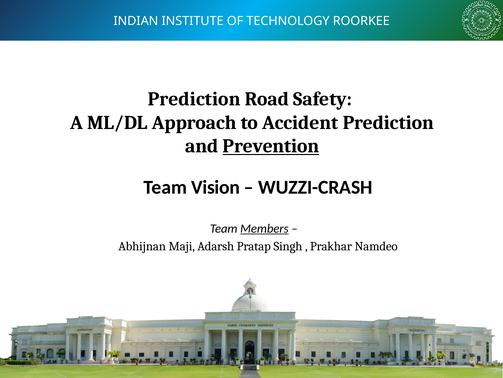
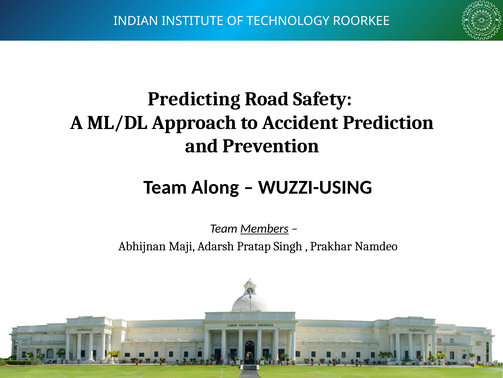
Prediction at (194, 99): Prediction -> Predicting
Prevention underline: present -> none
Vision: Vision -> Along
WUZZI-CRASH: WUZZI-CRASH -> WUZZI-USING
